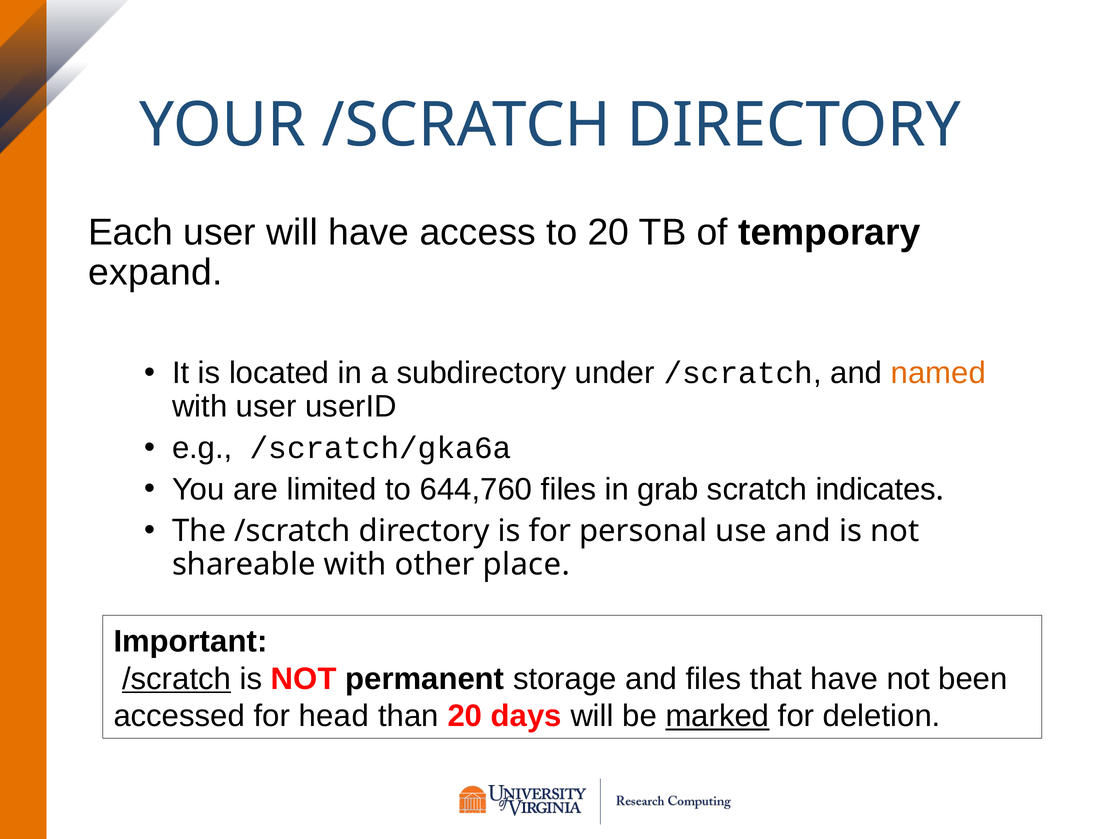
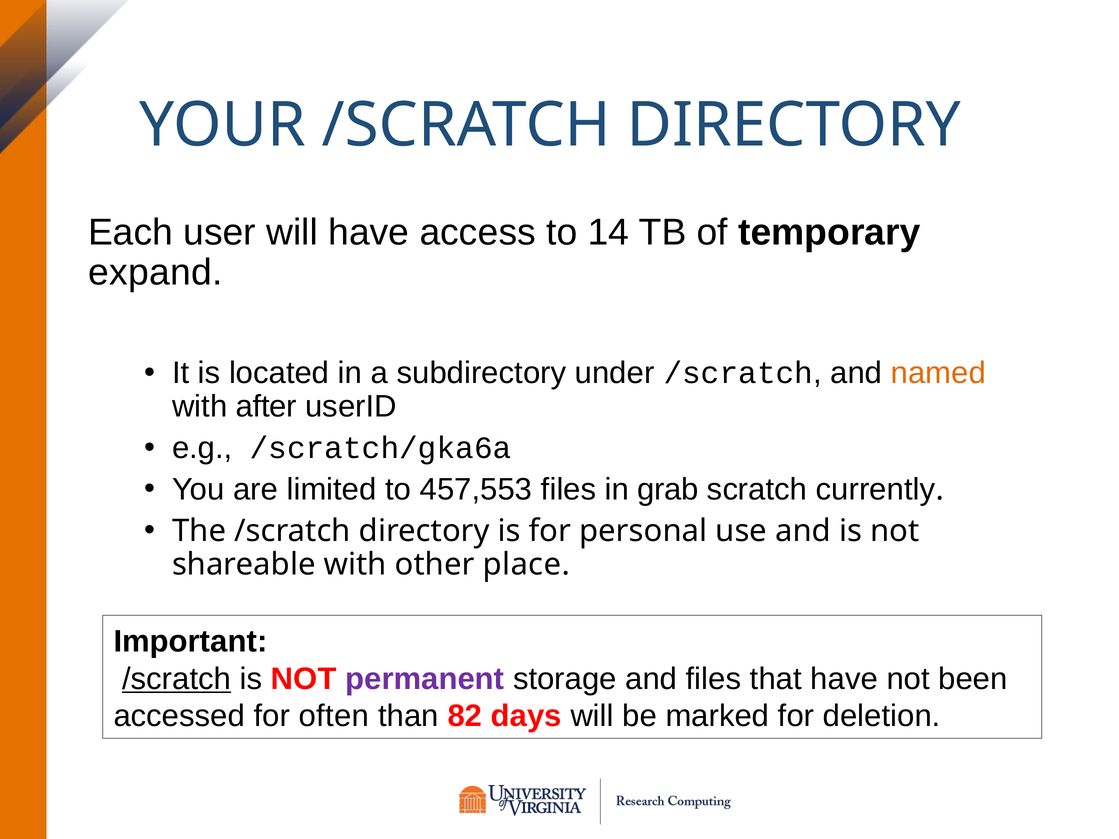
to 20: 20 -> 14
with user: user -> after
644,760: 644,760 -> 457,553
indicates: indicates -> currently
permanent colour: black -> purple
head: head -> often
than 20: 20 -> 82
marked underline: present -> none
